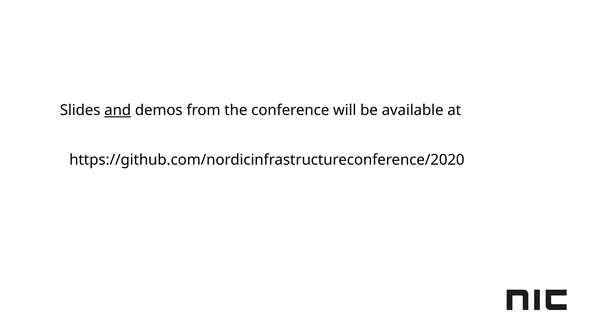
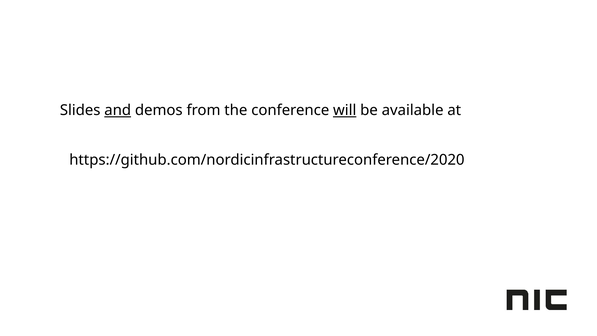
will underline: none -> present
